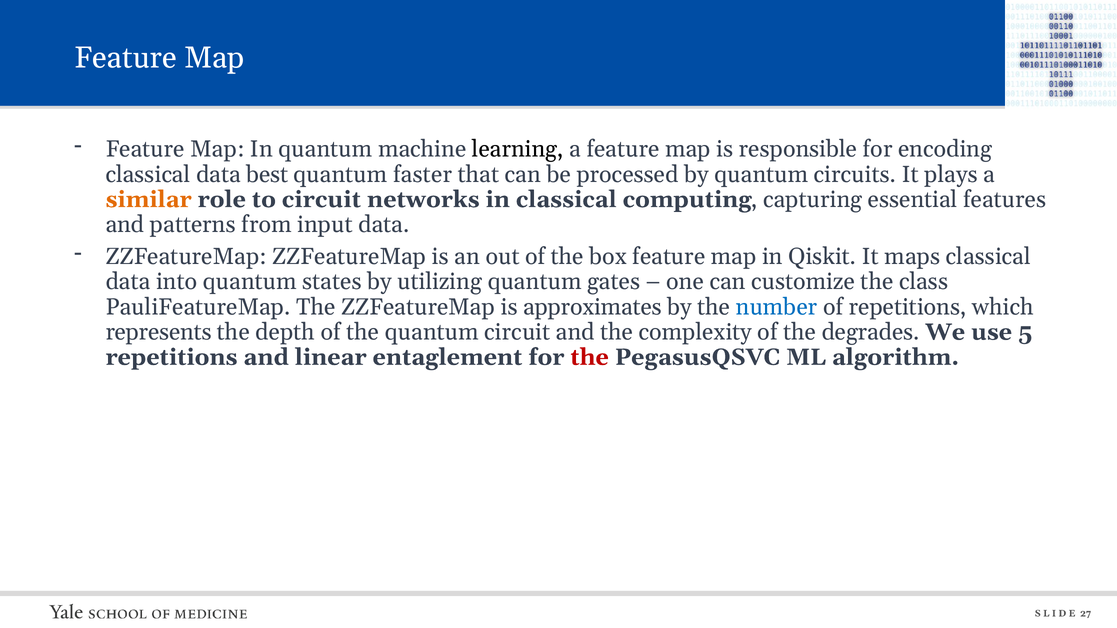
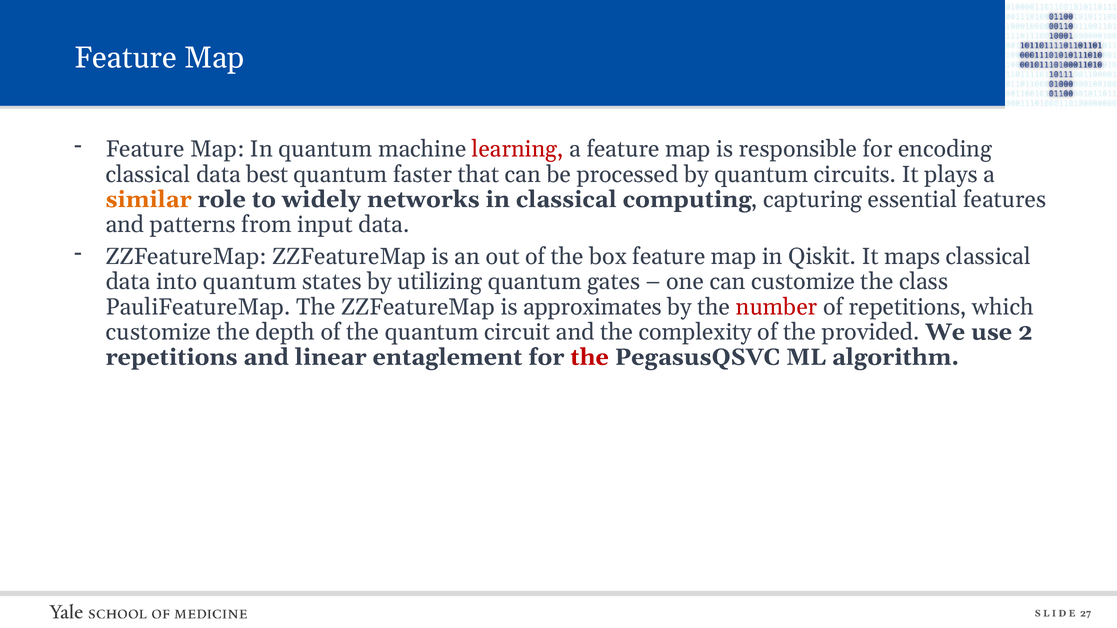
learning colour: black -> red
to circuit: circuit -> widely
number colour: blue -> red
represents at (159, 332): represents -> customize
degrades: degrades -> provided
5: 5 -> 2
